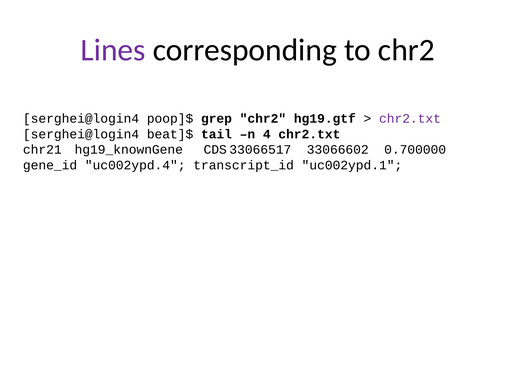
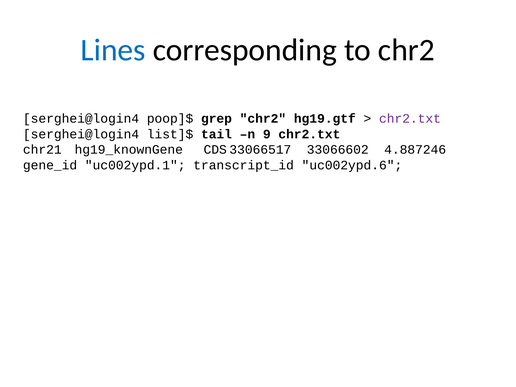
Lines colour: purple -> blue
beat]$: beat]$ -> list]$
4: 4 -> 9
0.700000: 0.700000 -> 4.887246
uc002ypd.4: uc002ypd.4 -> uc002ypd.1
uc002ypd.1: uc002ypd.1 -> uc002ypd.6
